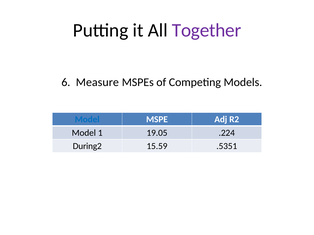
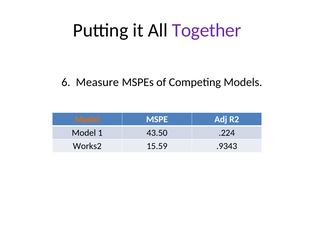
Model at (87, 120) colour: blue -> orange
19.05: 19.05 -> 43.50
During2: During2 -> Works2
.5351: .5351 -> .9343
